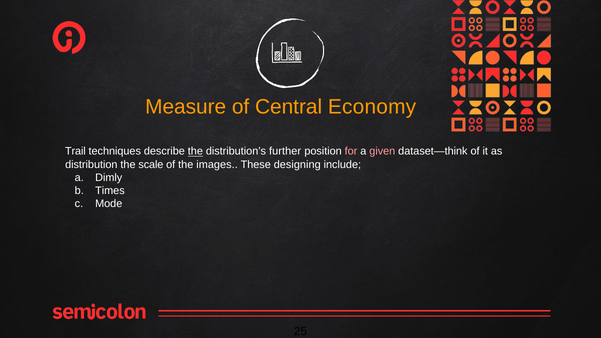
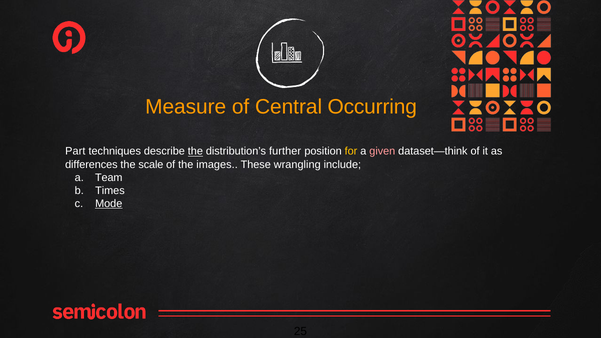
Economy: Economy -> Occurring
Trail: Trail -> Part
for colour: pink -> yellow
distribution: distribution -> differences
designing: designing -> wrangling
Dimly: Dimly -> Team
Mode underline: none -> present
